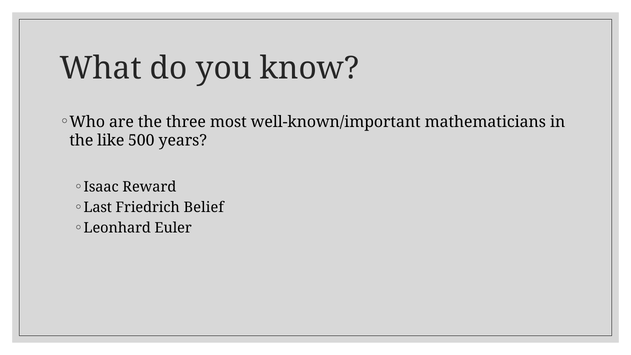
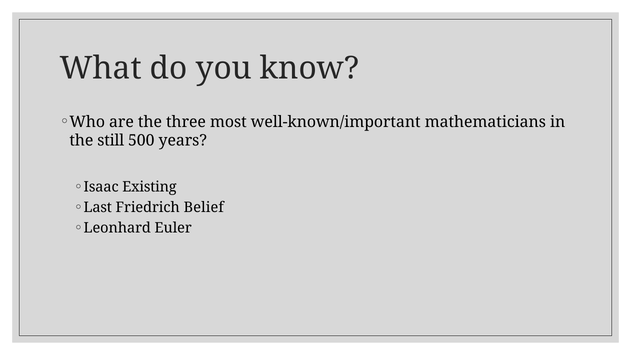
like: like -> still
Reward: Reward -> Existing
